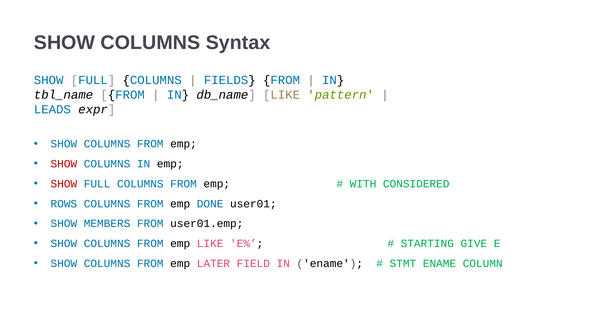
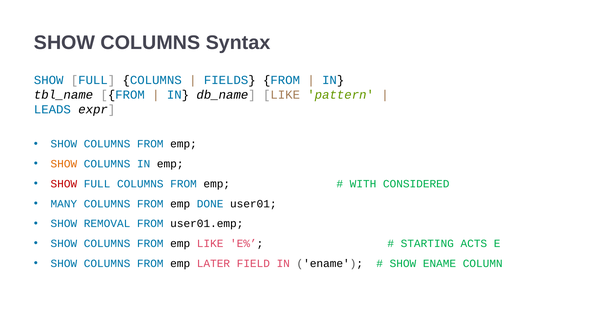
SHOW at (64, 164) colour: red -> orange
ROWS: ROWS -> MANY
MEMBERS: MEMBERS -> REMOVAL
GIVE: GIVE -> ACTS
STMT at (403, 264): STMT -> SHOW
